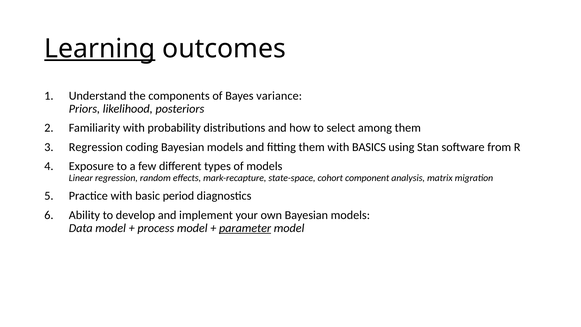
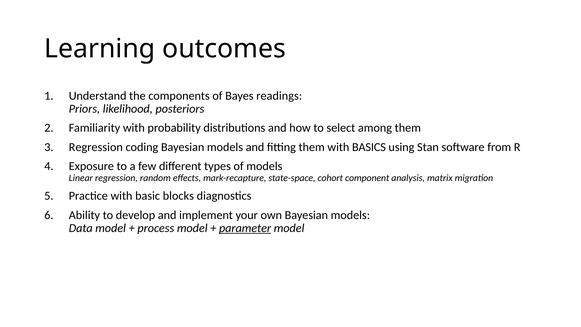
Learning underline: present -> none
variance: variance -> readings
period: period -> blocks
